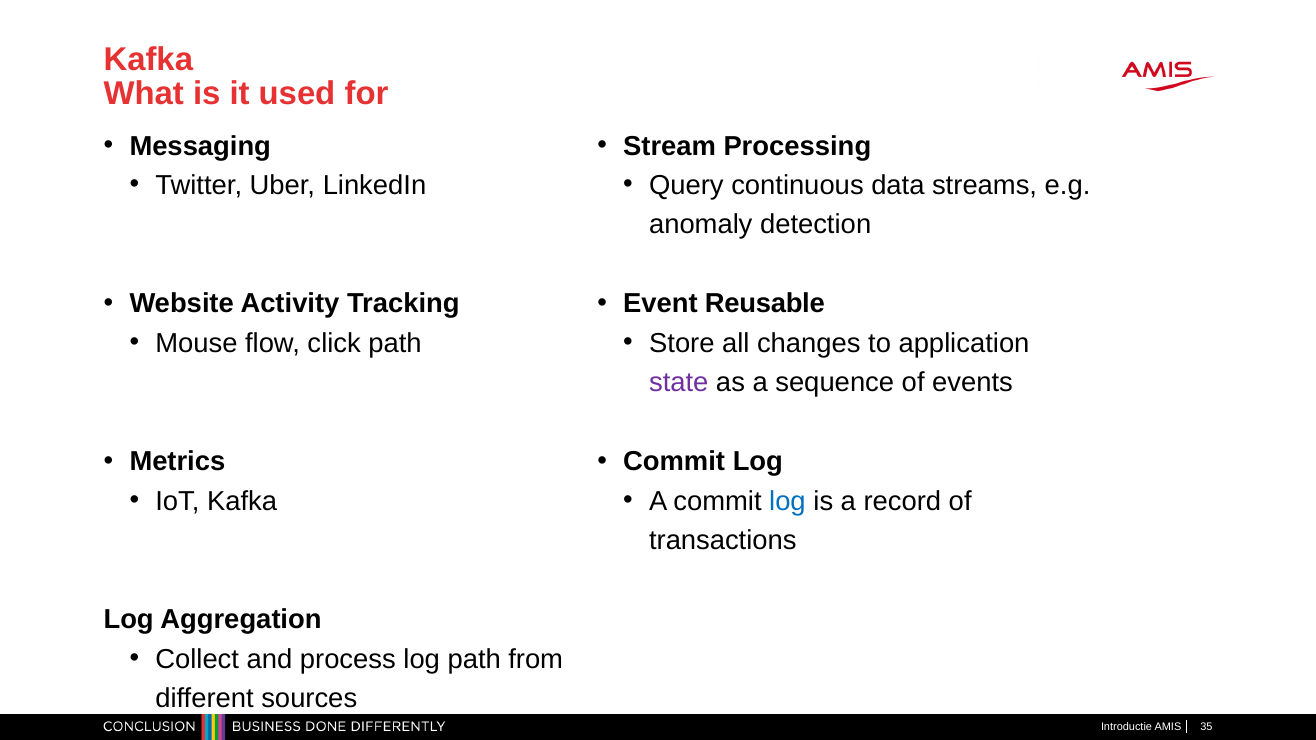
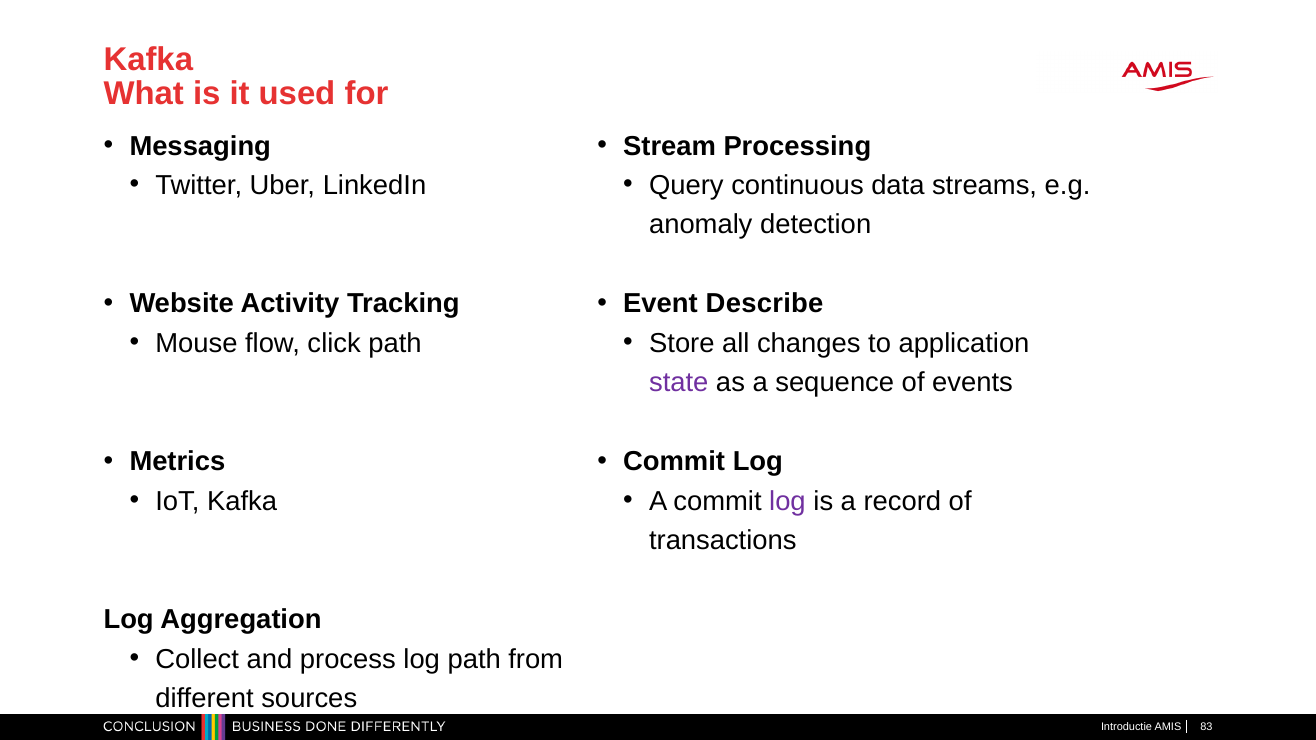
Reusable: Reusable -> Describe
log at (787, 501) colour: blue -> purple
35: 35 -> 83
